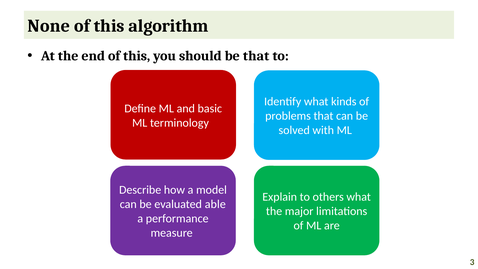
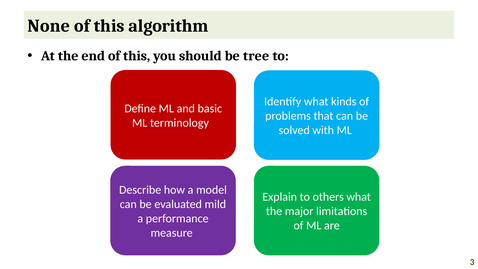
be that: that -> tree
able: able -> mild
